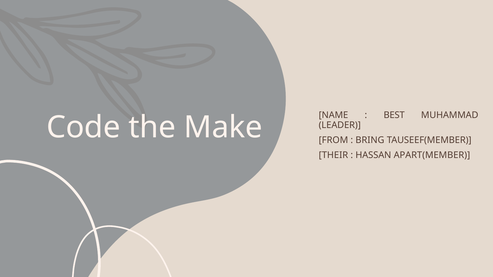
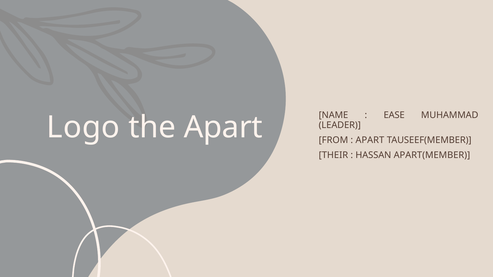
BEST: BEST -> EASE
Code: Code -> Logo
the Make: Make -> Apart
BRING at (370, 140): BRING -> APART
